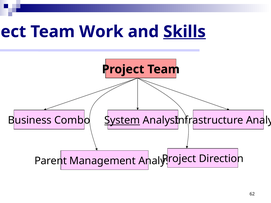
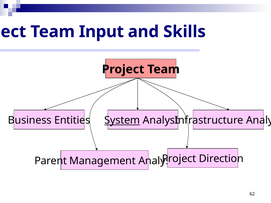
Work: Work -> Input
Skills underline: present -> none
Combo: Combo -> Entities
